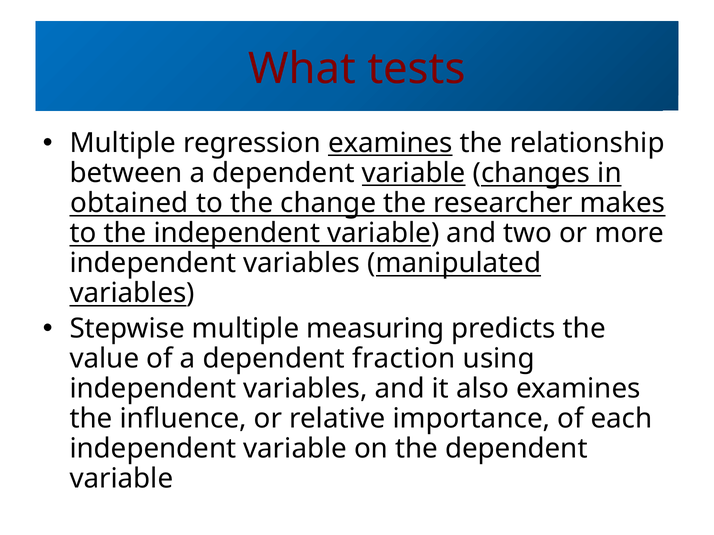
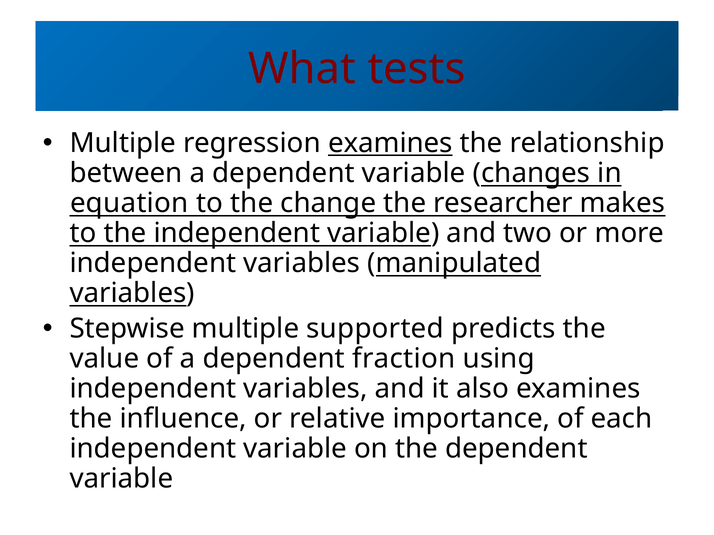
variable at (414, 173) underline: present -> none
obtained: obtained -> equation
measuring: measuring -> supported
